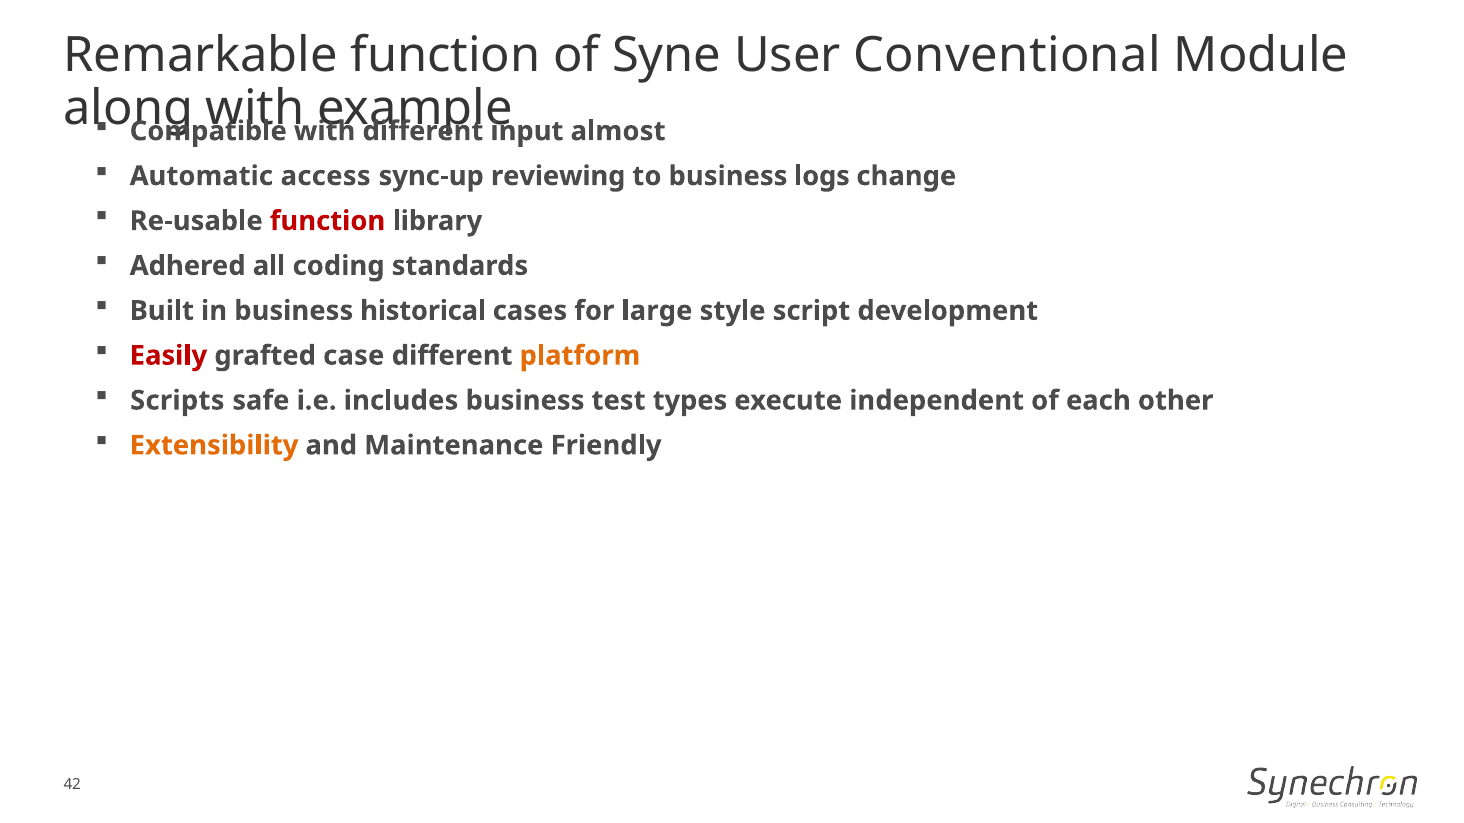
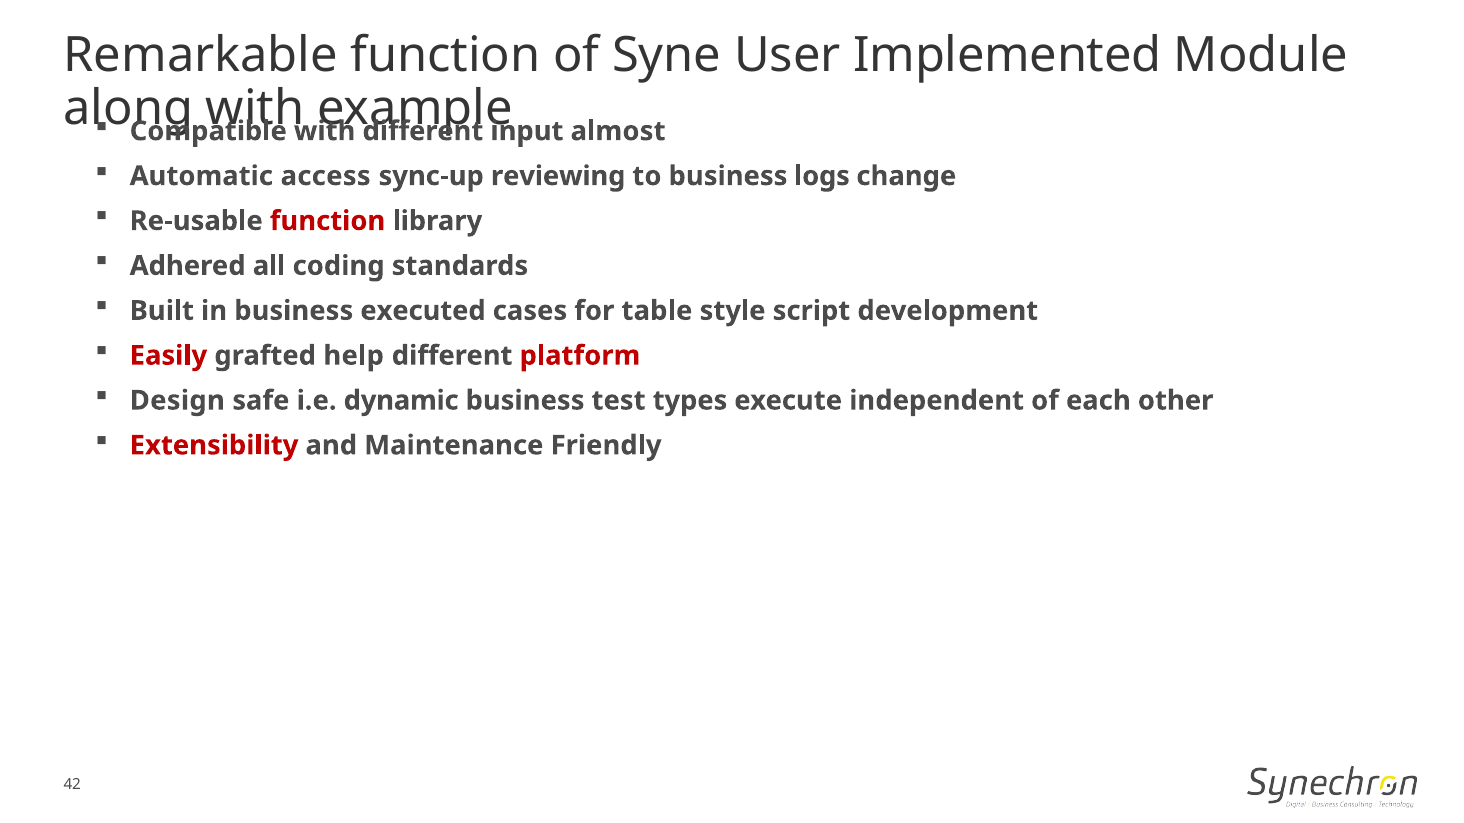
Conventional: Conventional -> Implemented
historical: historical -> executed
large: large -> table
case: case -> help
platform colour: orange -> red
Scripts: Scripts -> Design
includes: includes -> dynamic
Extensibility colour: orange -> red
